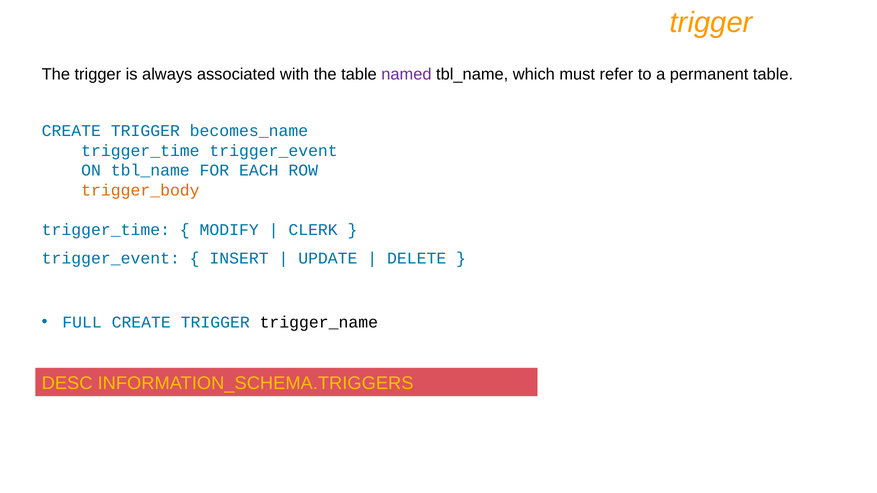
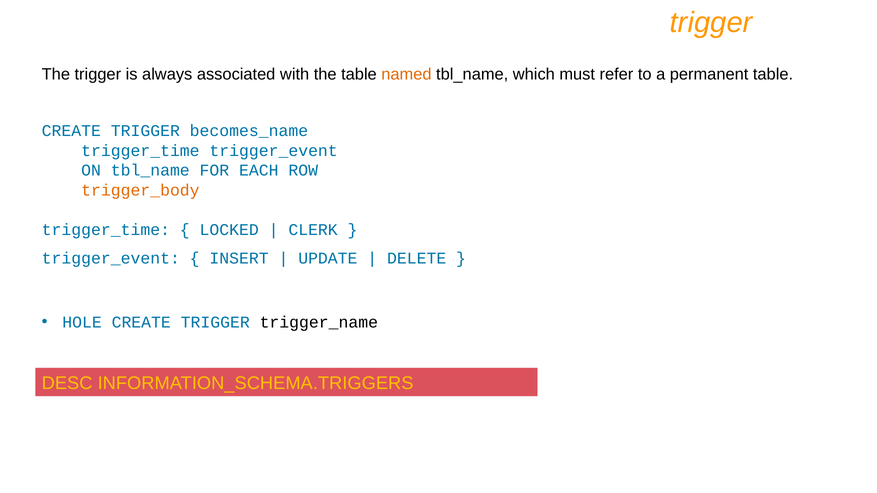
named colour: purple -> orange
MODIFY: MODIFY -> LOCKED
FULL: FULL -> HOLE
